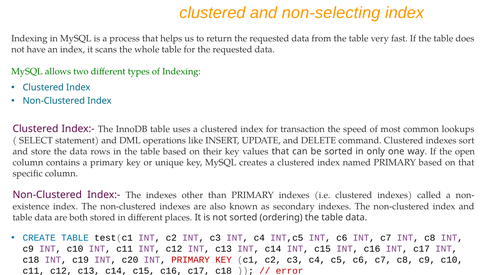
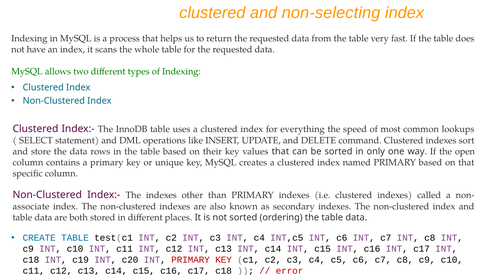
transaction: transaction -> everything
existence: existence -> associate
